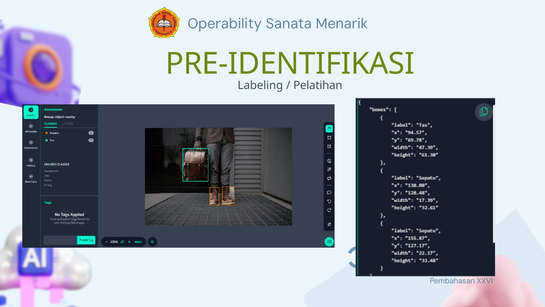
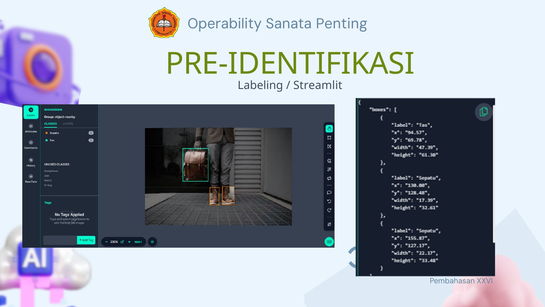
Menarik: Menarik -> Penting
Pelatihan: Pelatihan -> Streamlit
